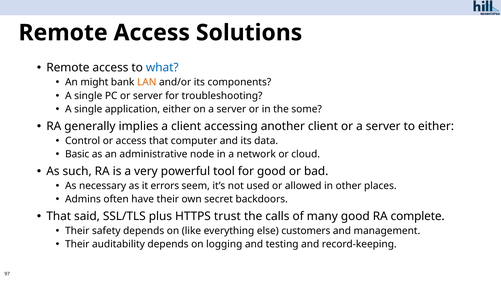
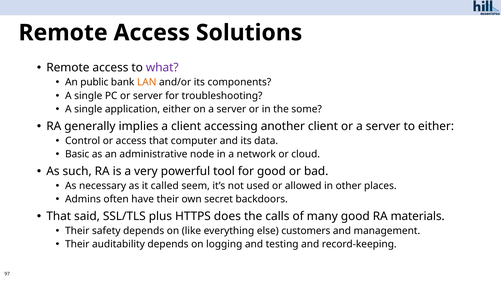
what colour: blue -> purple
might: might -> public
errors: errors -> called
trust: trust -> does
complete: complete -> materials
